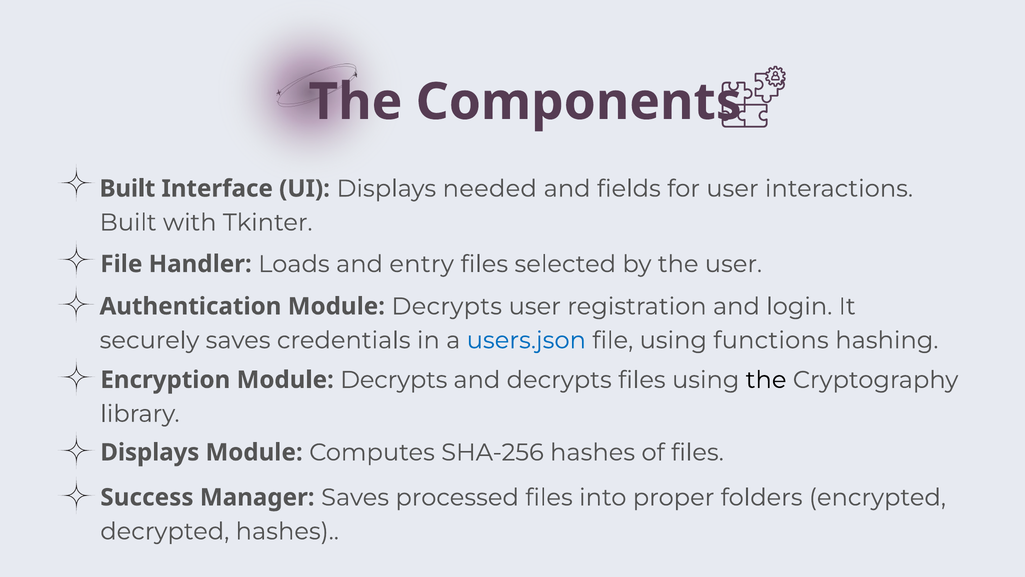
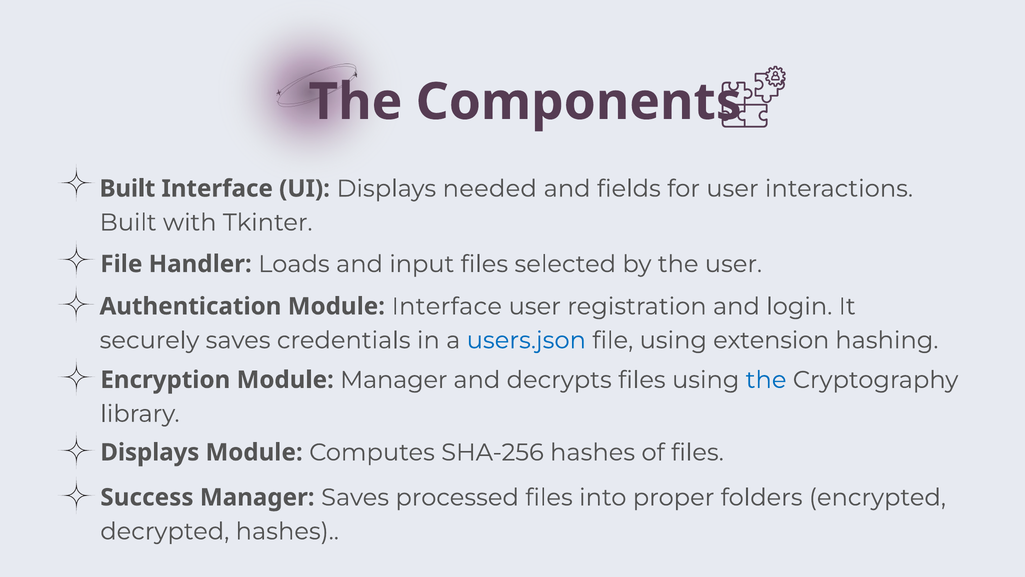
entry: entry -> input
Authentication Module Decrypts: Decrypts -> Interface
functions: functions -> extension
Encryption Module Decrypts: Decrypts -> Manager
the at (766, 380) colour: black -> blue
